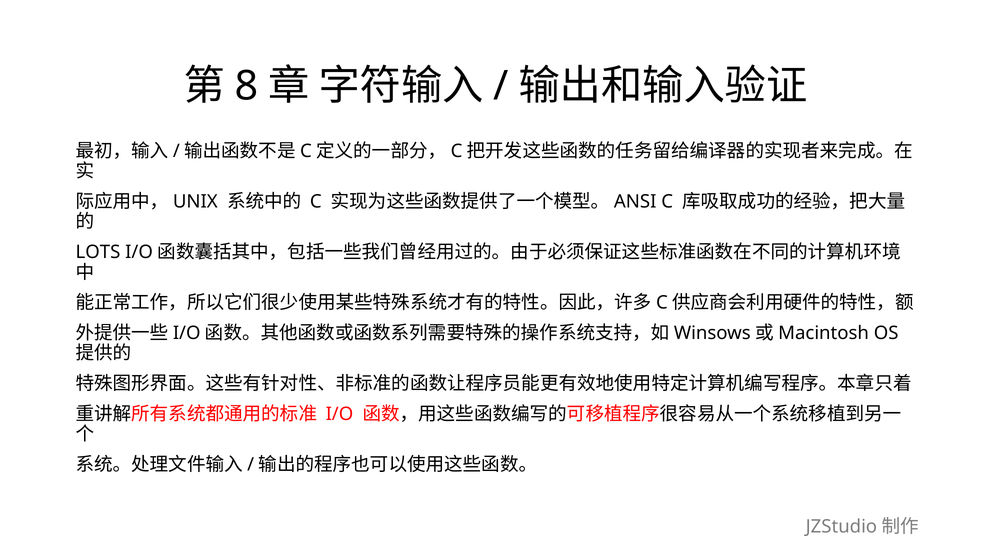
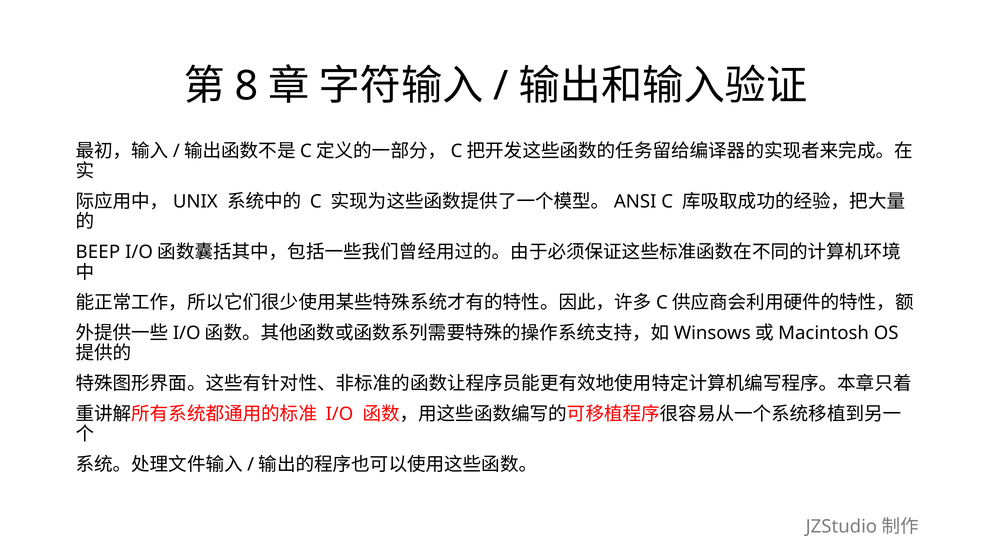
LOTS: LOTS -> BEEP
